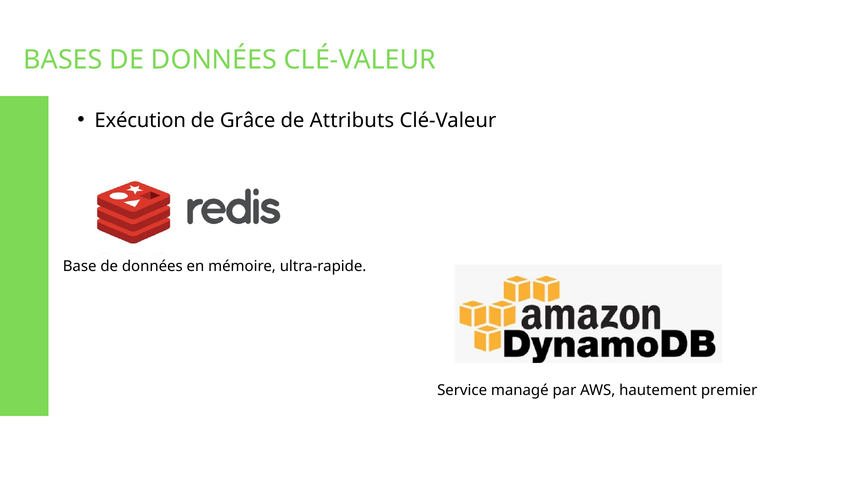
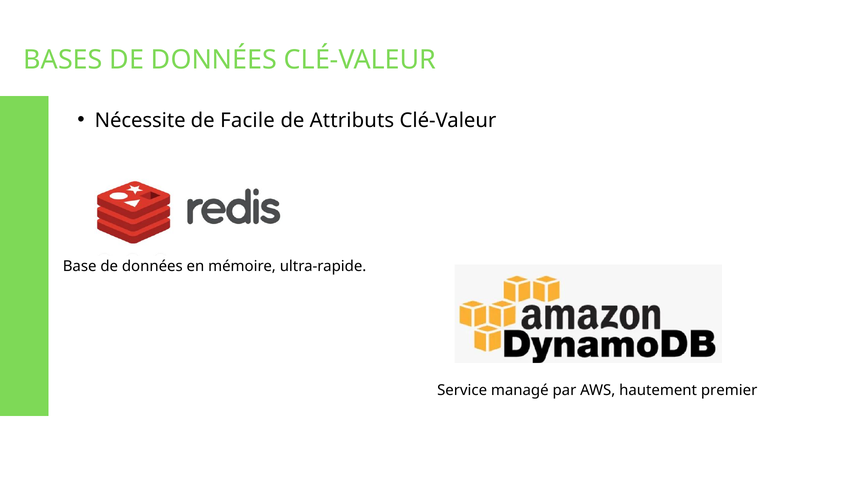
Exécution: Exécution -> Nécessite
Grâce: Grâce -> Facile
